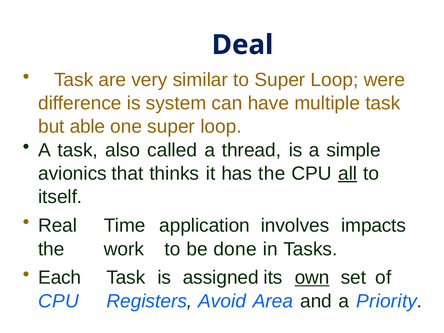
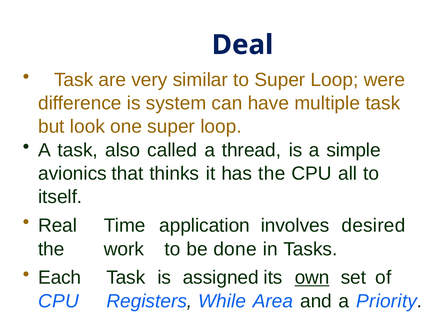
able: able -> look
all underline: present -> none
impacts: impacts -> desired
Avoid: Avoid -> While
